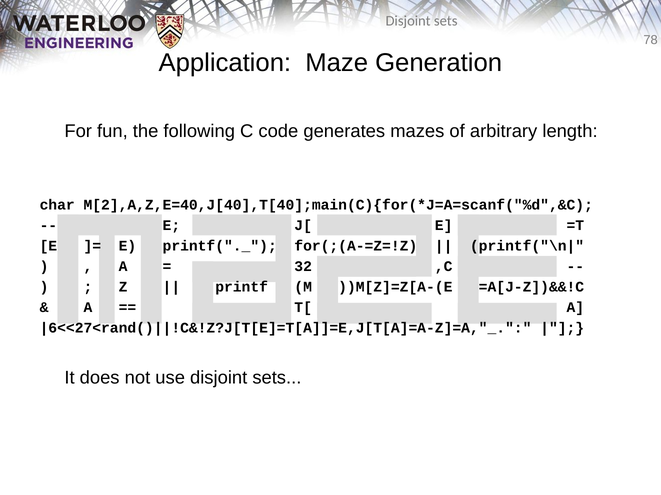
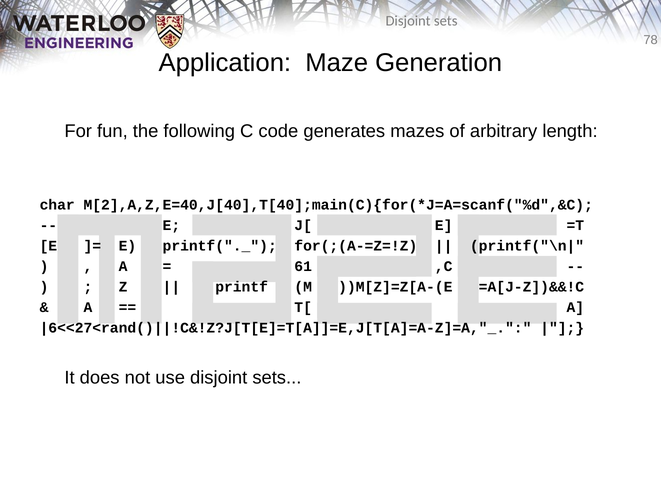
32: 32 -> 61
